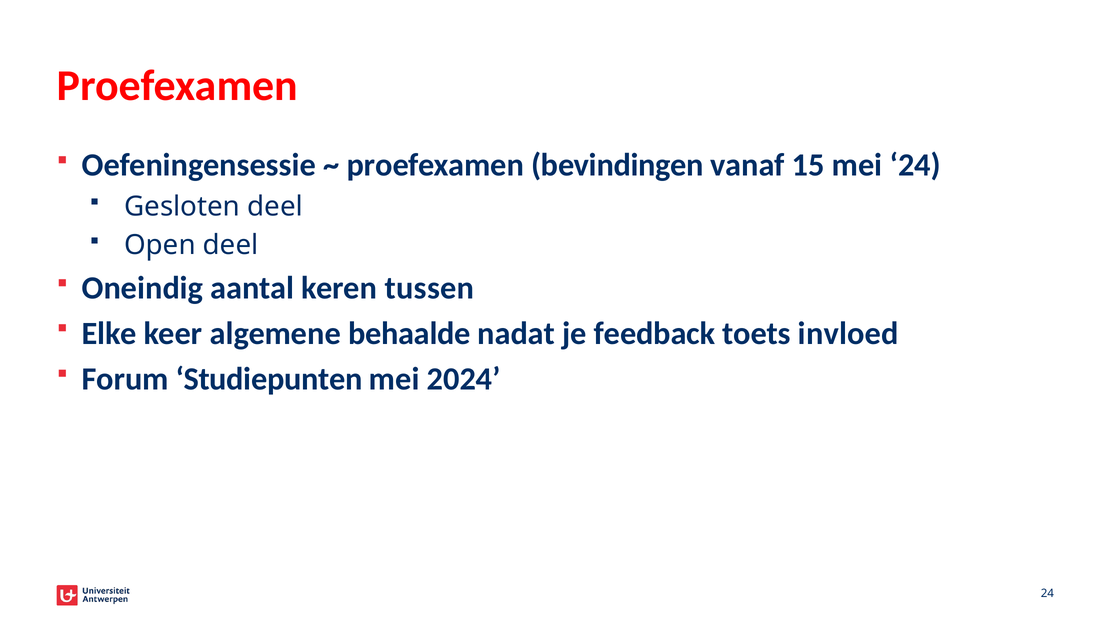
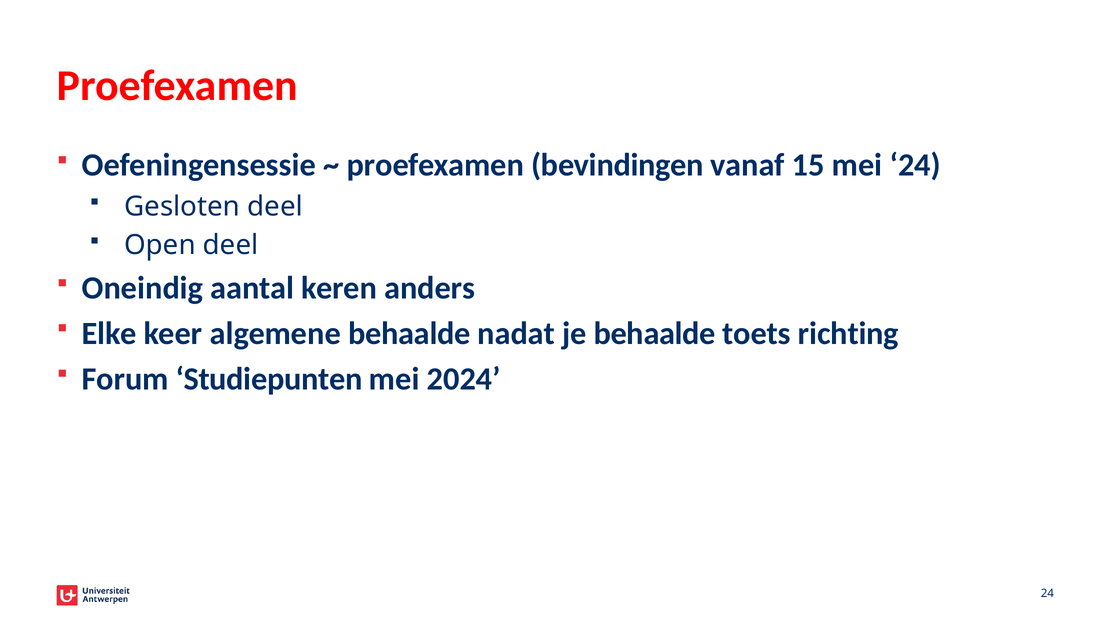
tussen: tussen -> anders
je feedback: feedback -> behaalde
invloed: invloed -> richting
